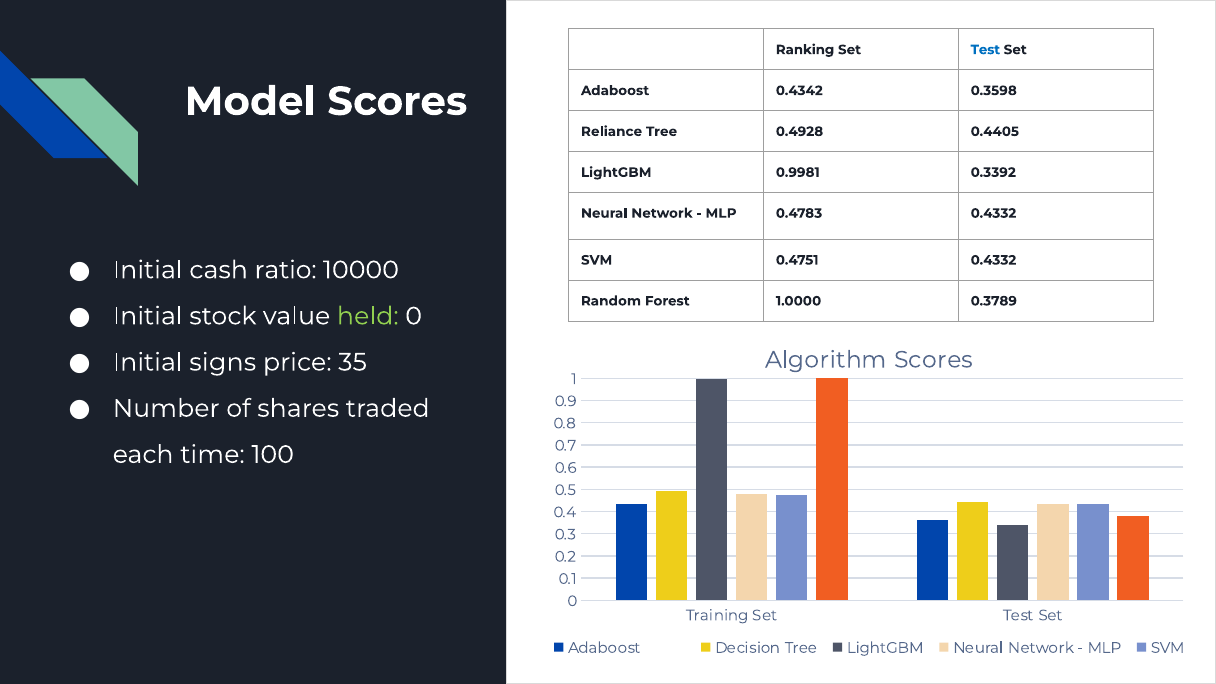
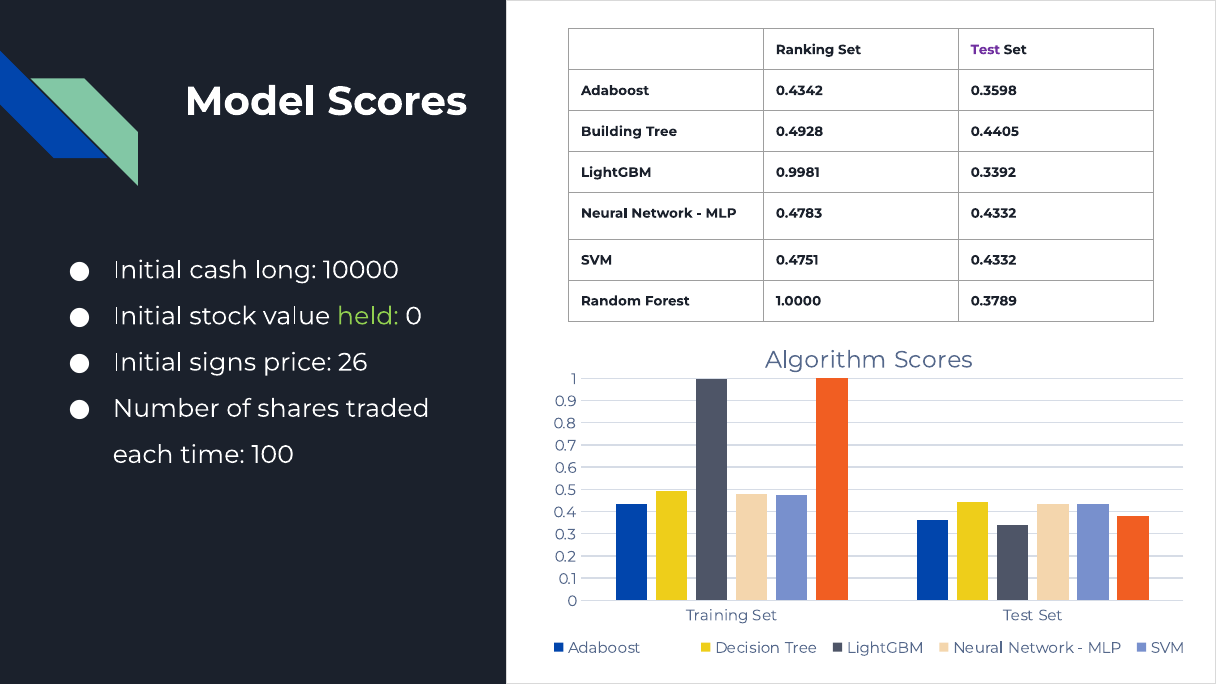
Test at (985, 50) colour: blue -> purple
Reliance: Reliance -> Building
ratio: ratio -> long
35: 35 -> 26
